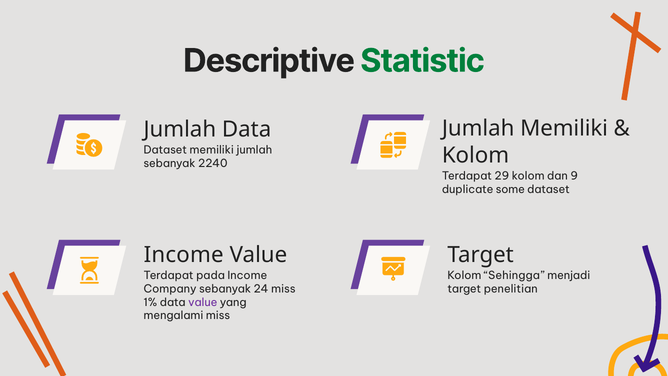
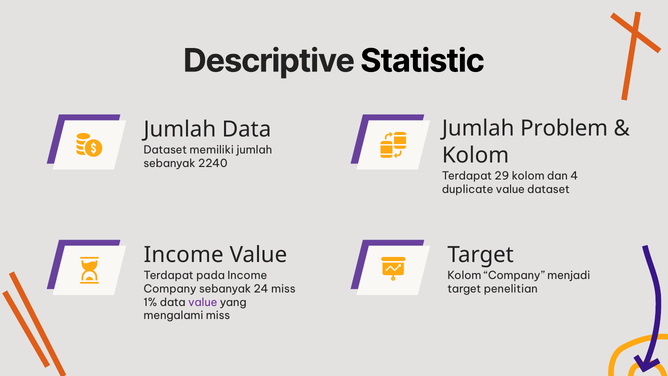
Statistic colour: green -> black
Jumlah Memiliki: Memiliki -> Problem
9: 9 -> 4
duplicate some: some -> value
Kolom Sehingga: Sehingga -> Company
